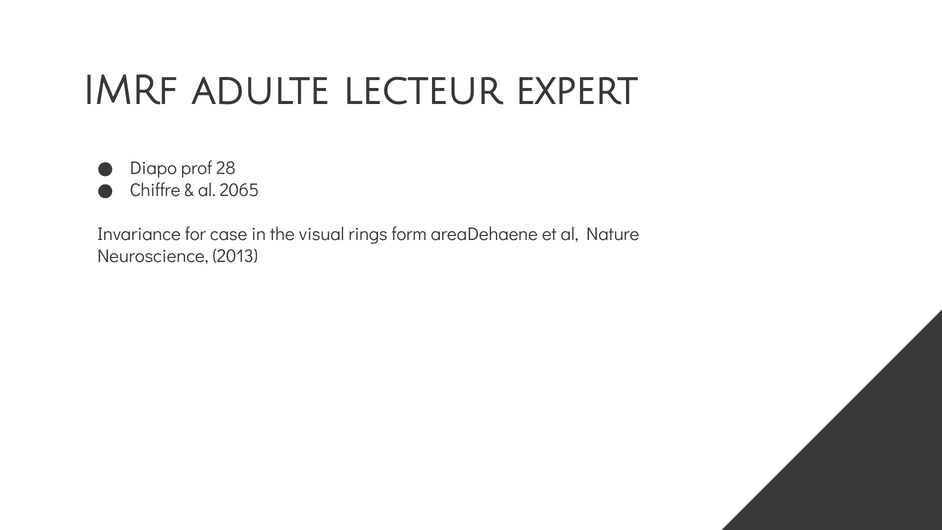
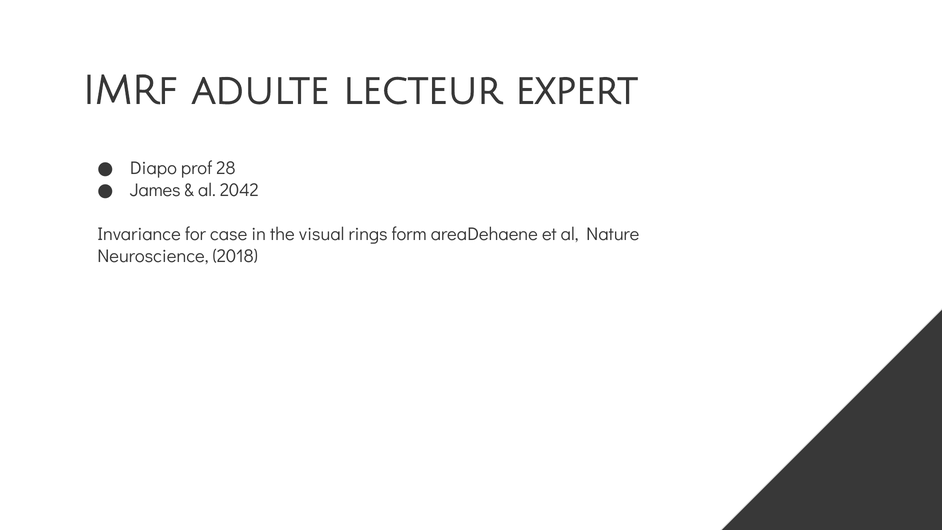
Chiffre: Chiffre -> James
2065: 2065 -> 2042
2013: 2013 -> 2018
